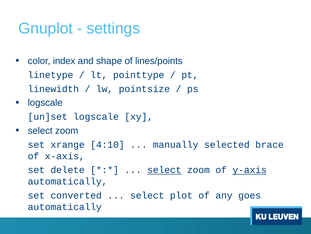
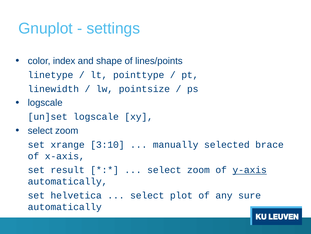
4:10: 4:10 -> 3:10
delete: delete -> result
select at (164, 170) underline: present -> none
converted: converted -> helvetica
goes: goes -> sure
